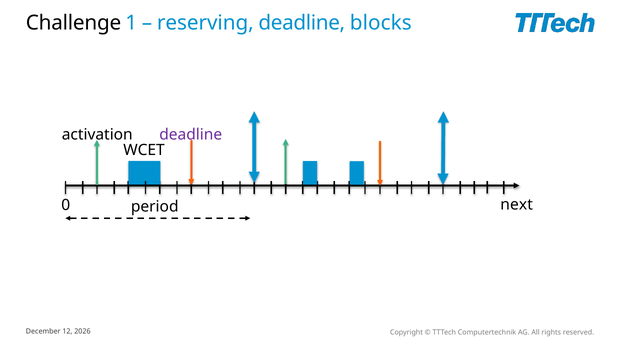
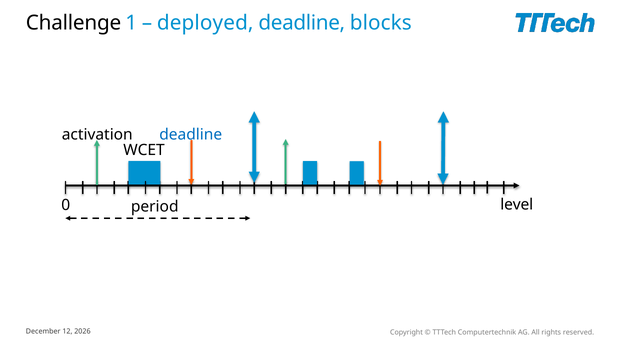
reserving: reserving -> deployed
deadline at (191, 135) colour: purple -> blue
next: next -> level
